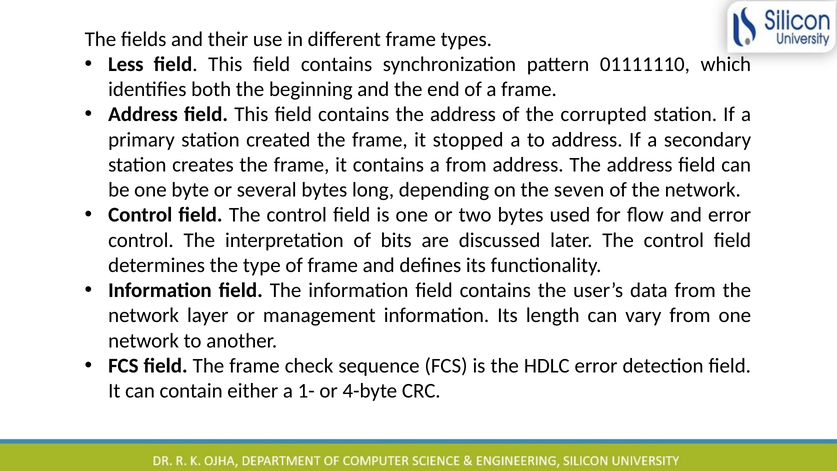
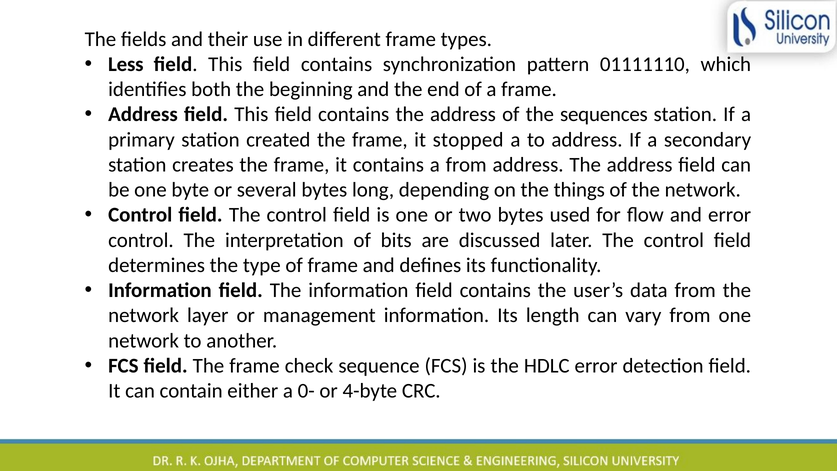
corrupted: corrupted -> sequences
seven: seven -> things
1-: 1- -> 0-
